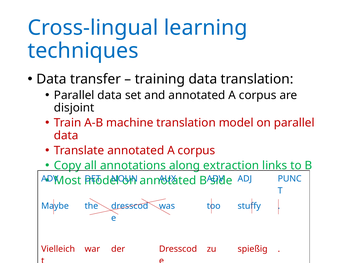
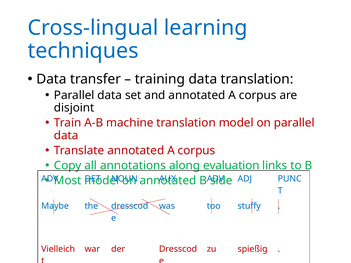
extraction: extraction -> evaluation
